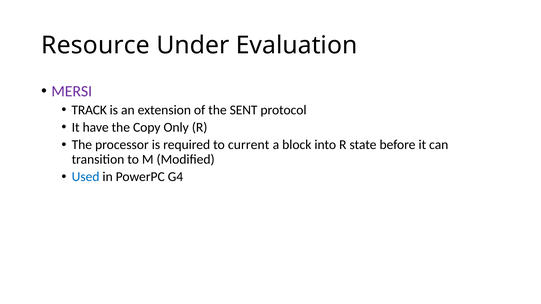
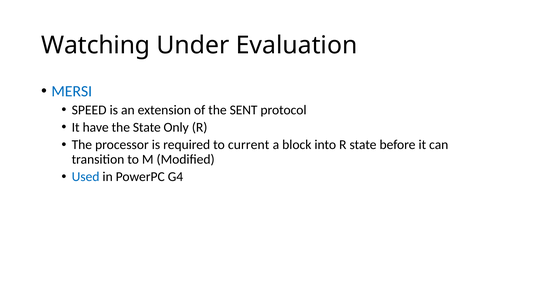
Resource: Resource -> Watching
MERSI colour: purple -> blue
TRACK: TRACK -> SPEED
the Copy: Copy -> State
